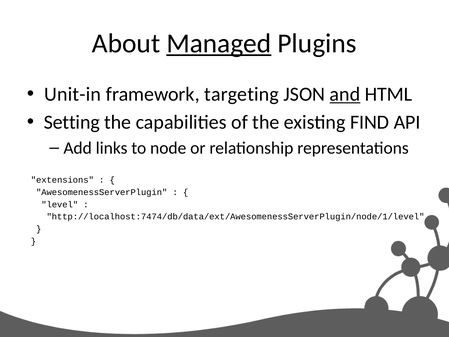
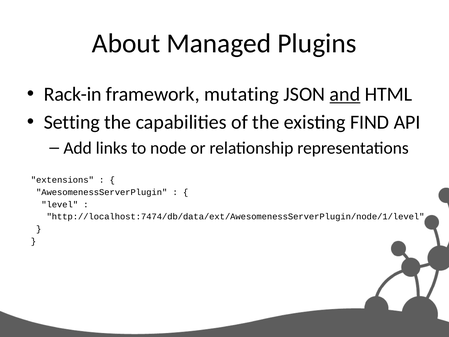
Managed underline: present -> none
Unit-in: Unit-in -> Rack-in
targeting: targeting -> mutating
